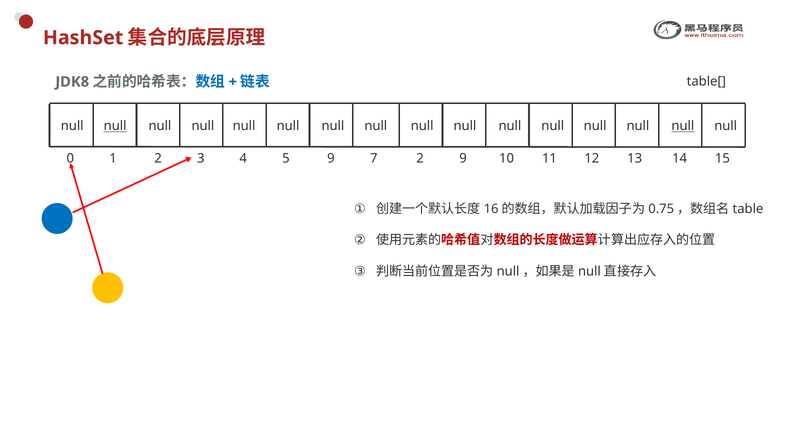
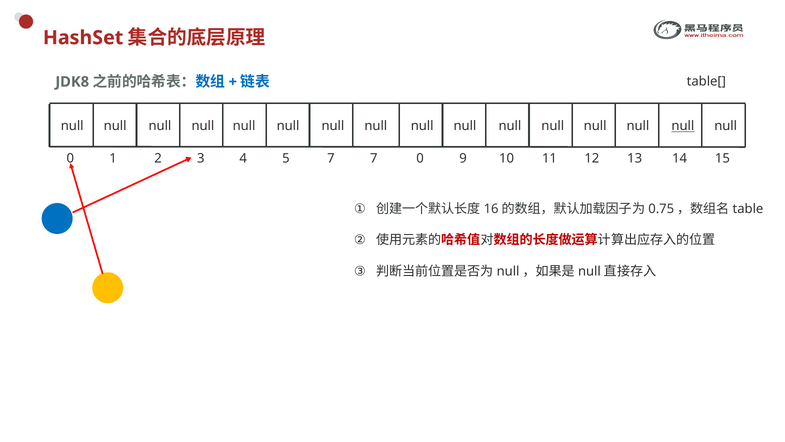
null at (115, 126) underline: present -> none
5 9: 9 -> 7
7 2: 2 -> 0
